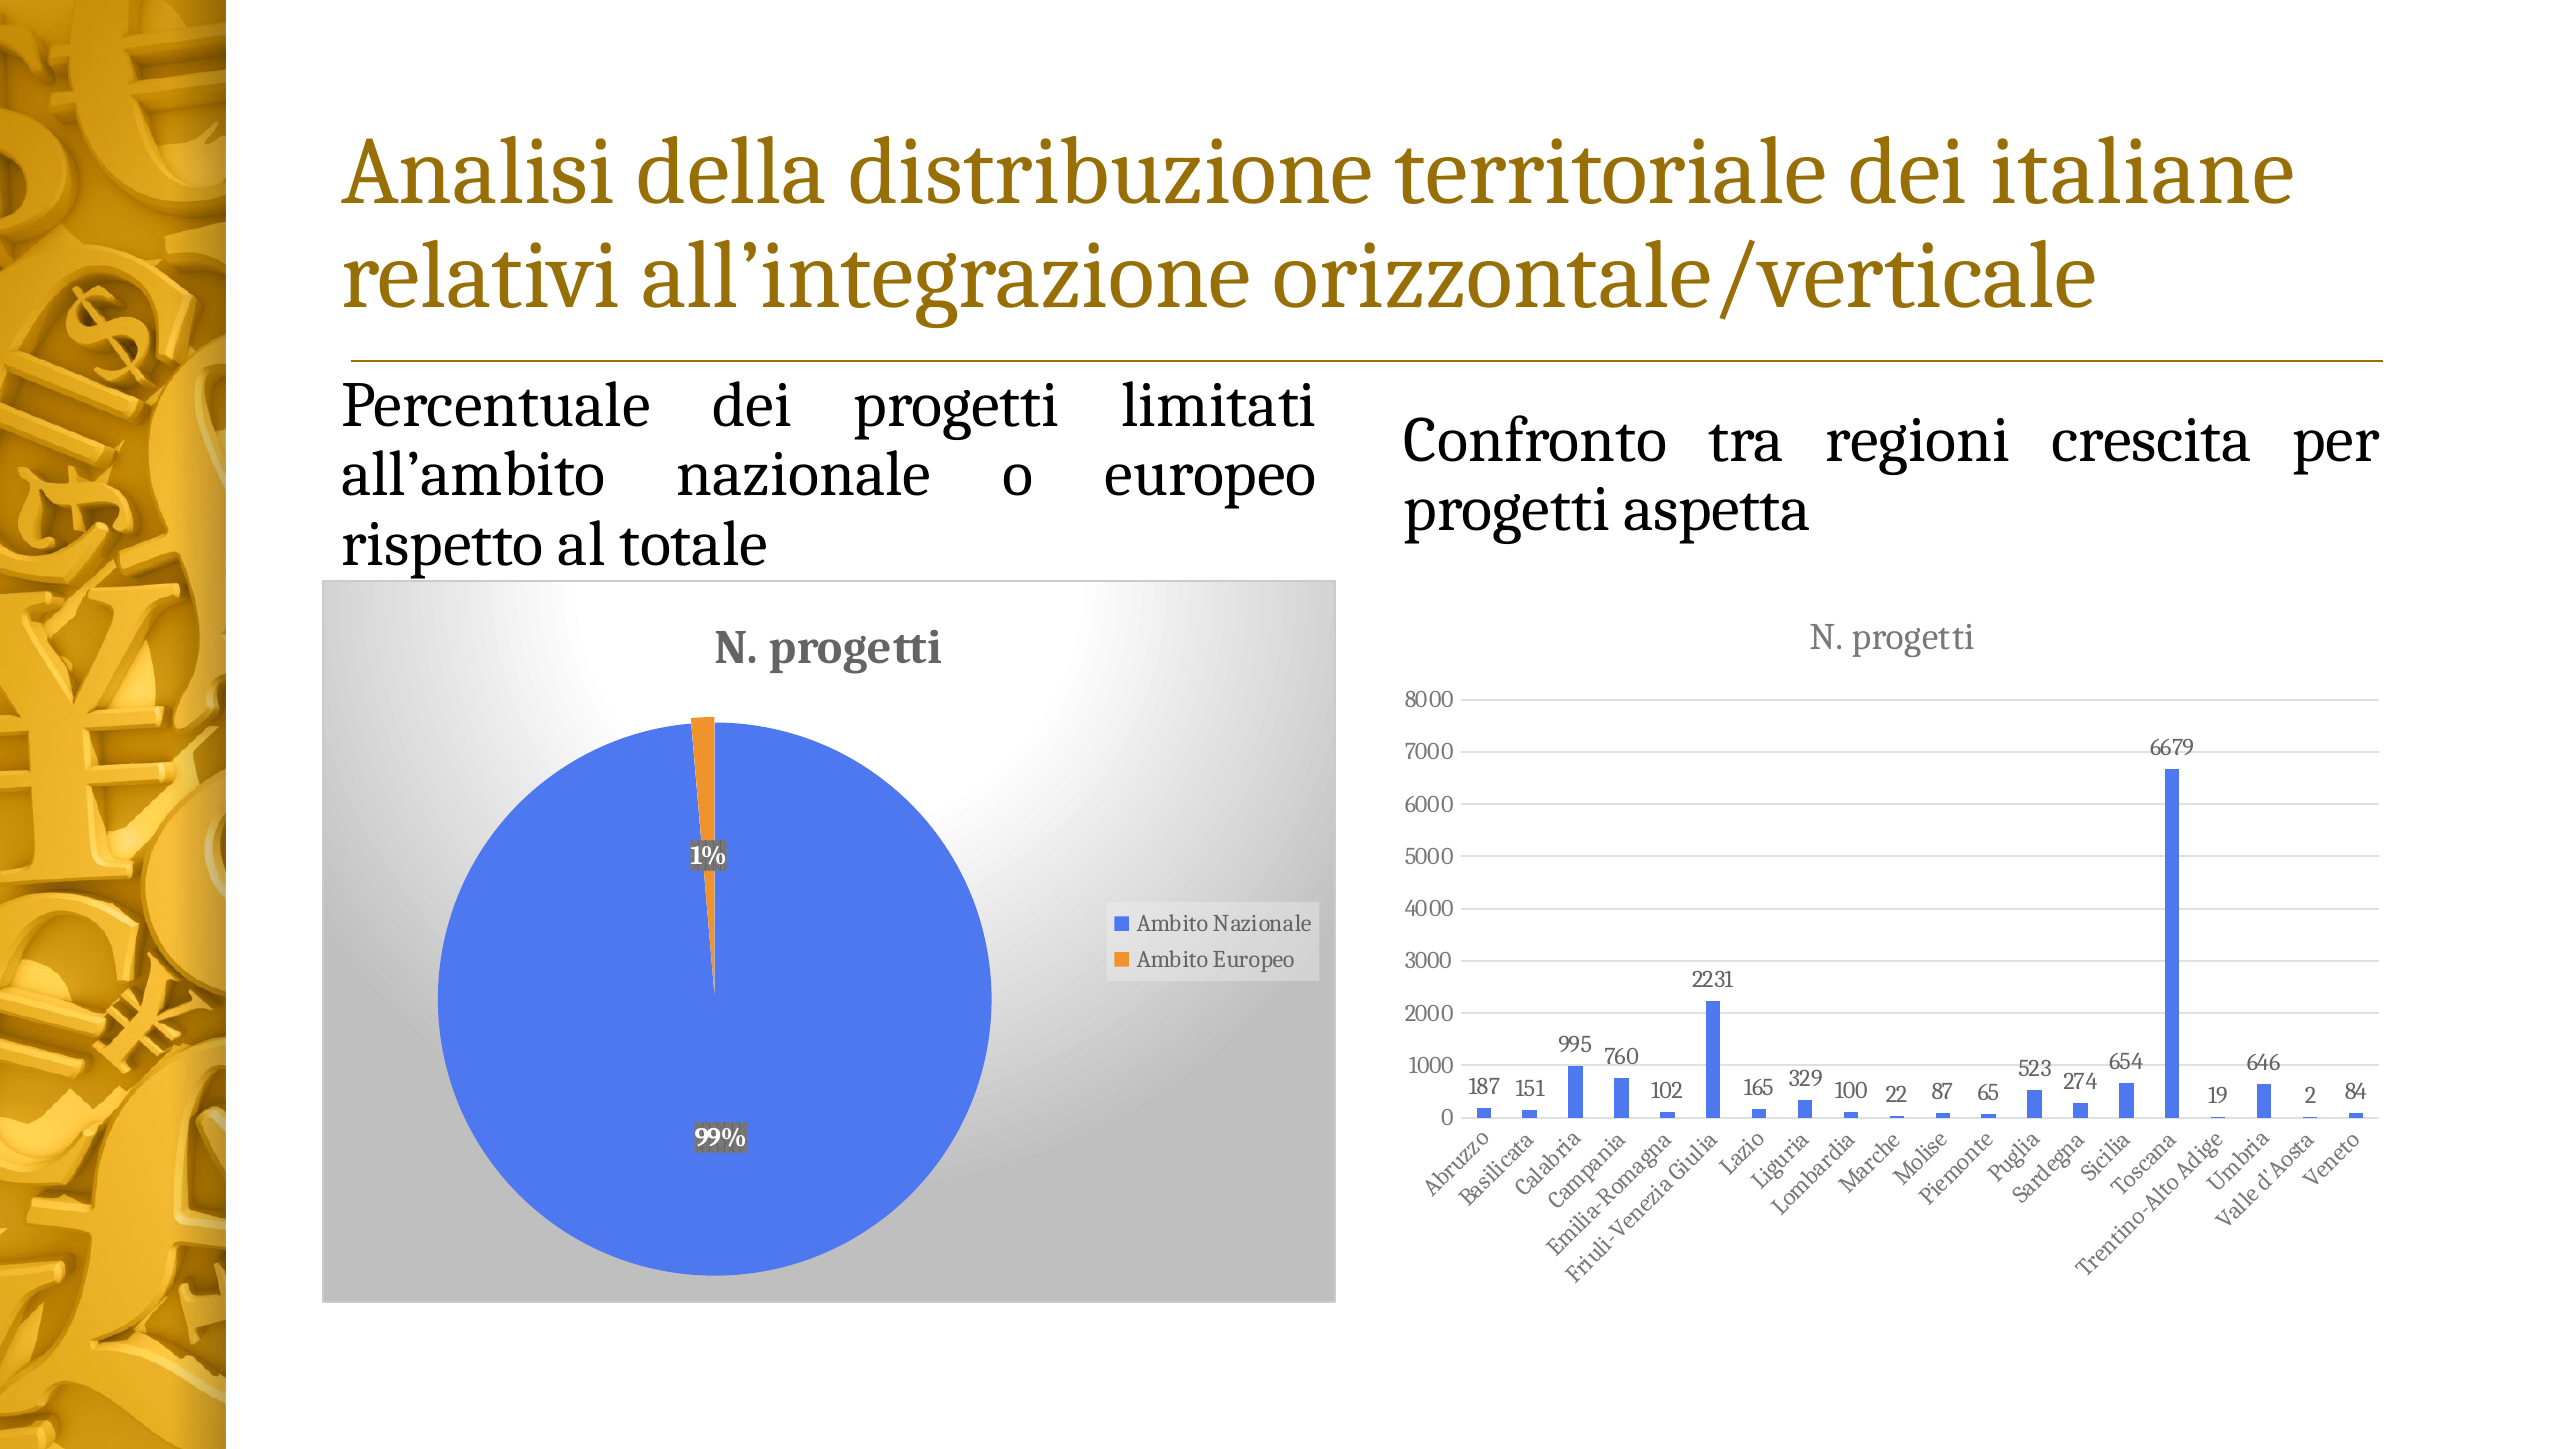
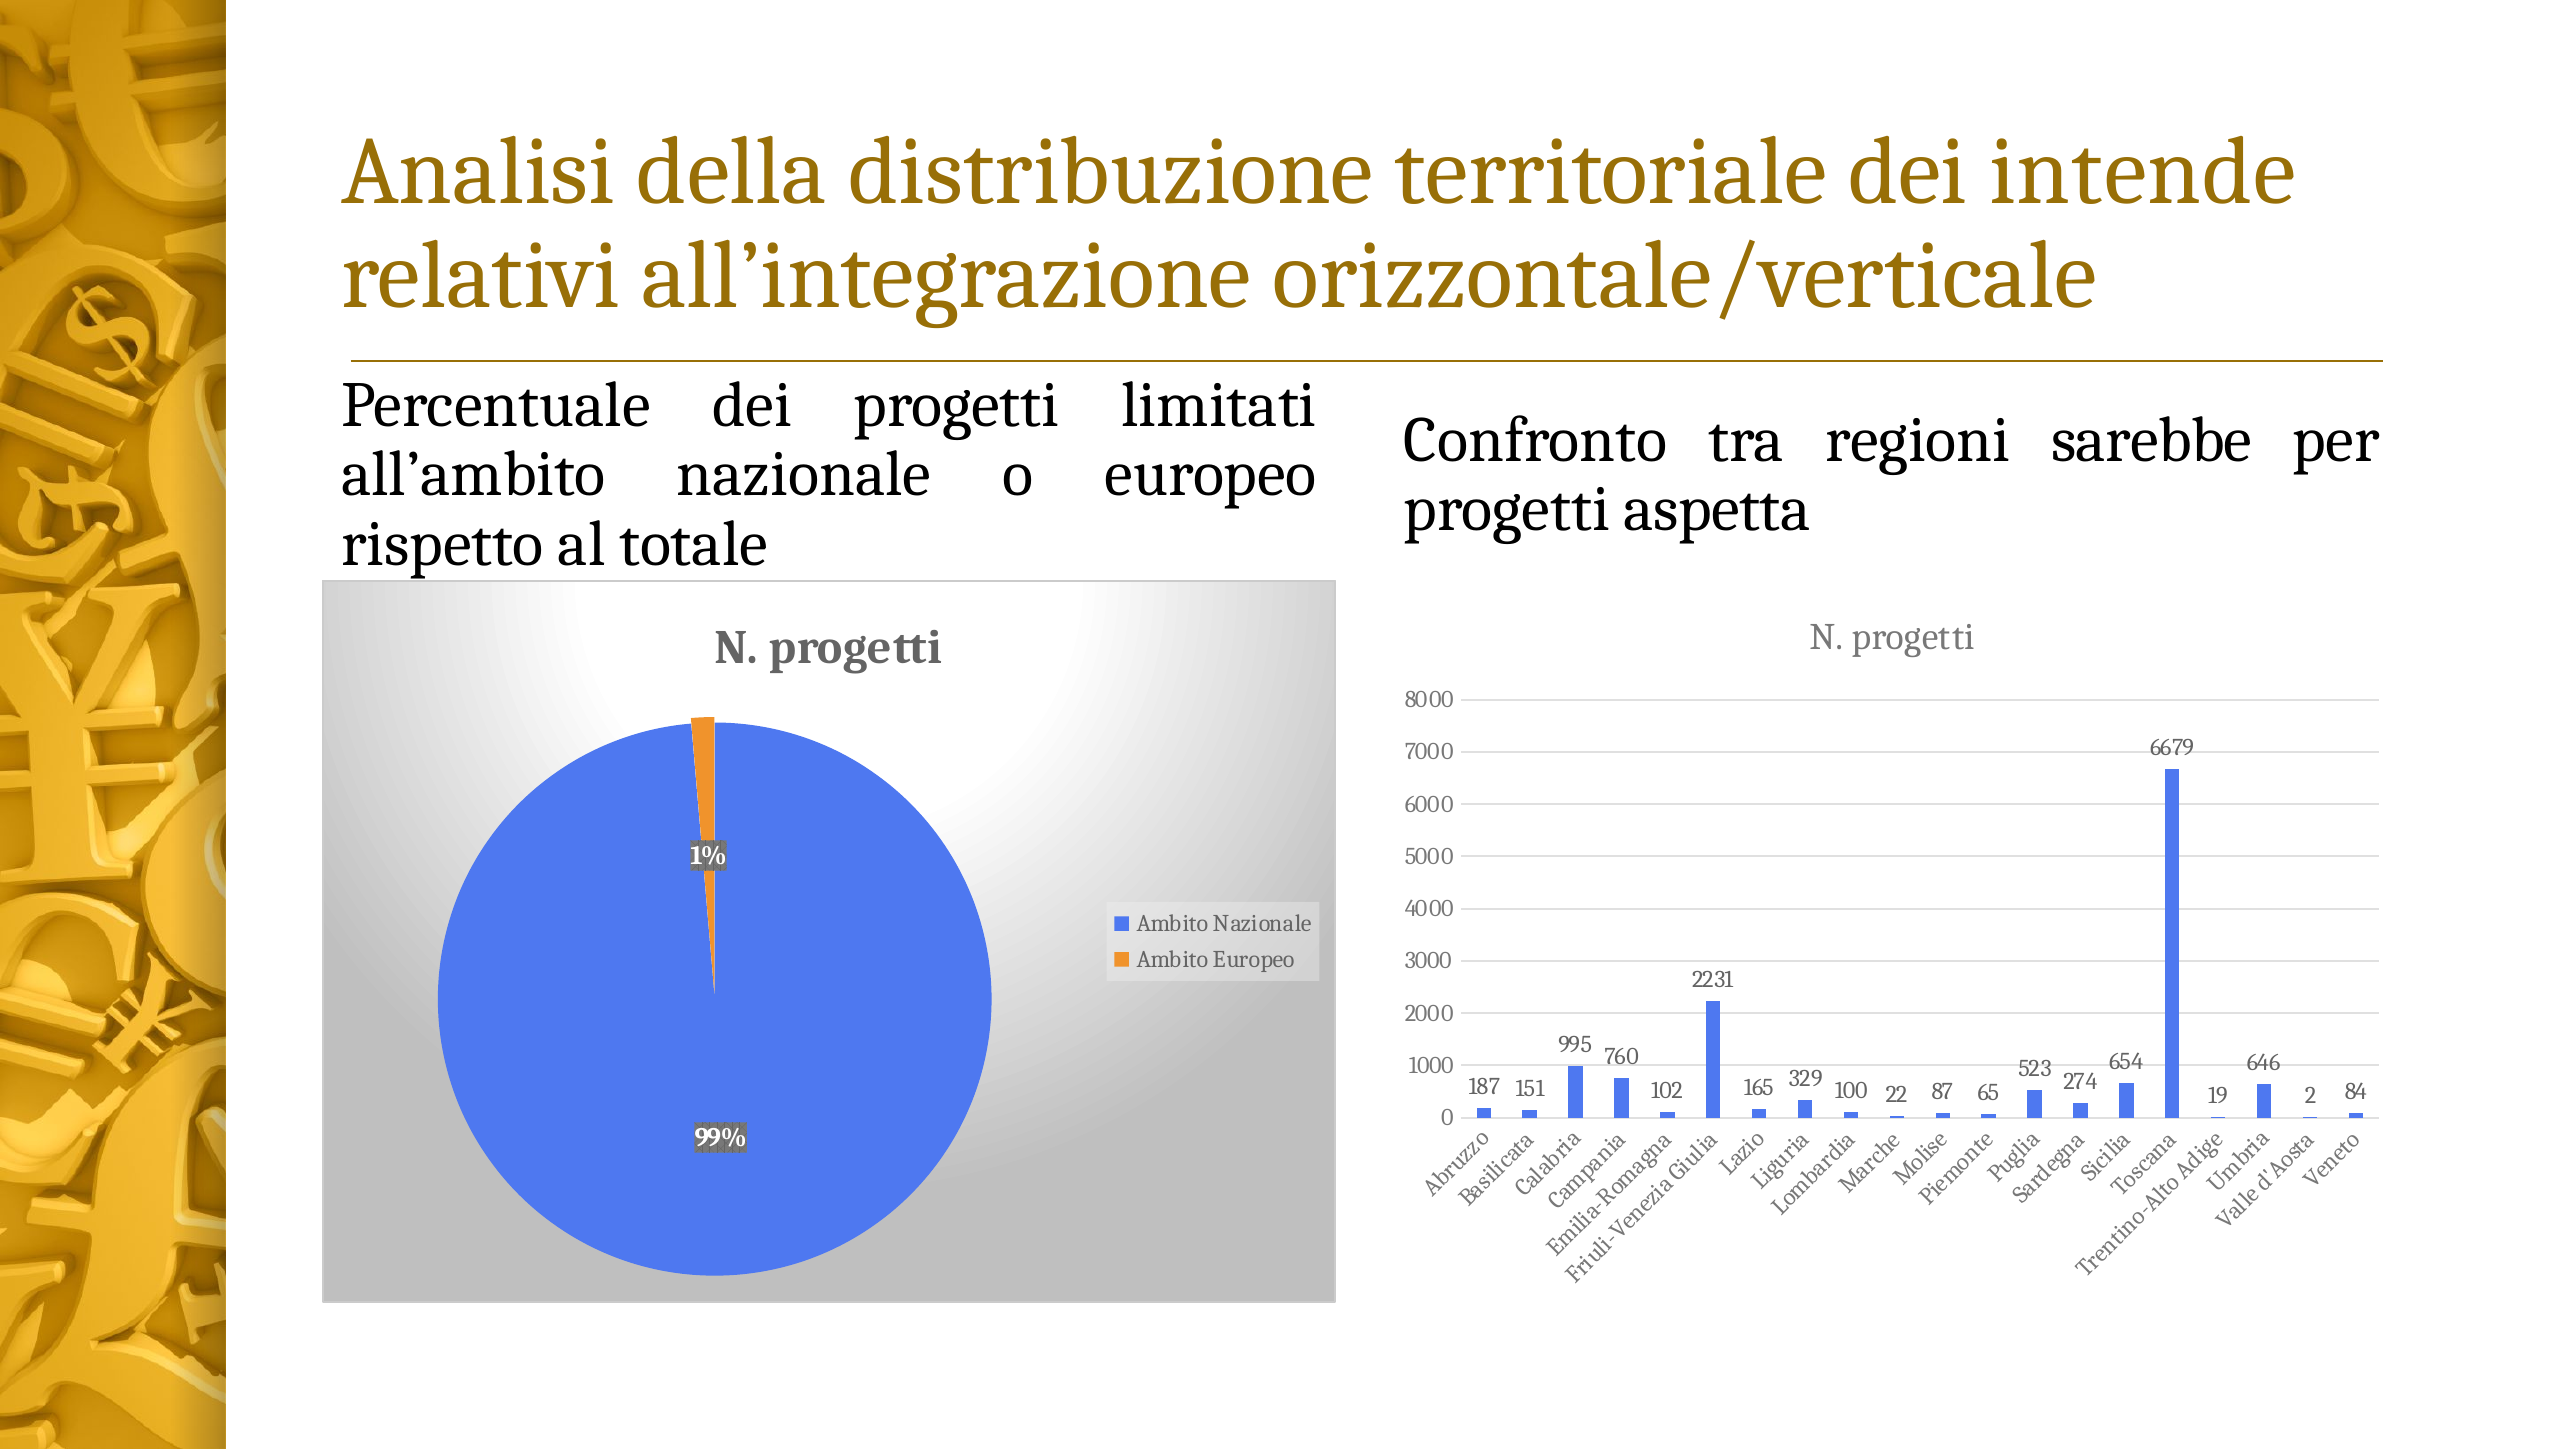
italiane: italiane -> intende
crescita: crescita -> sarebbe
